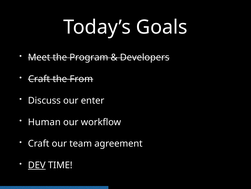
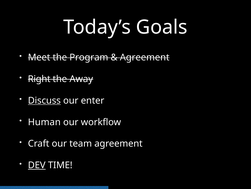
Developers at (145, 57): Developers -> Agreement
Craft at (39, 79): Craft -> Right
From: From -> Away
Discuss underline: none -> present
